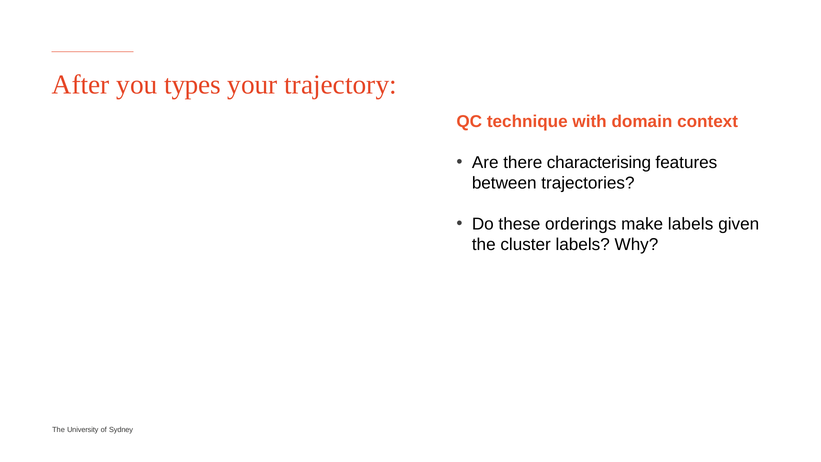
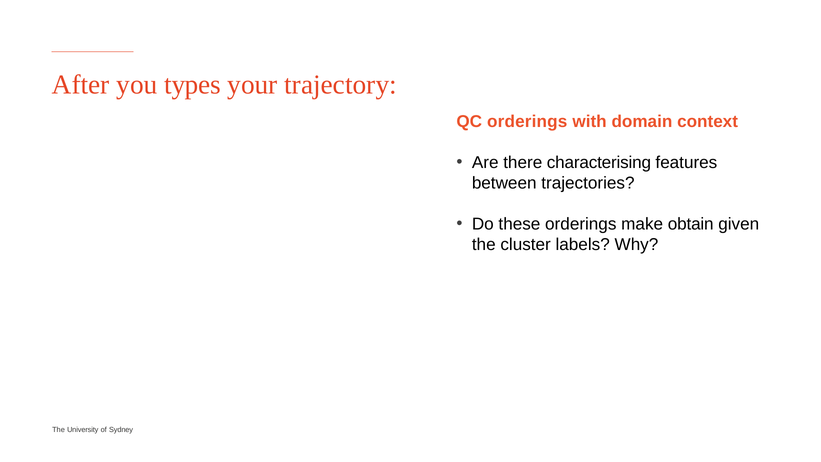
QC technique: technique -> orderings
make labels: labels -> obtain
